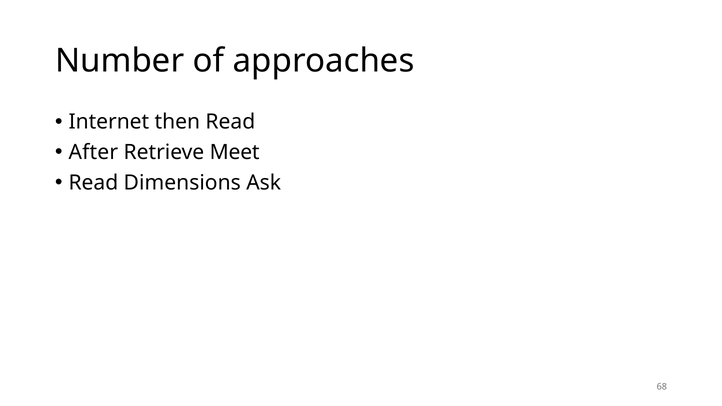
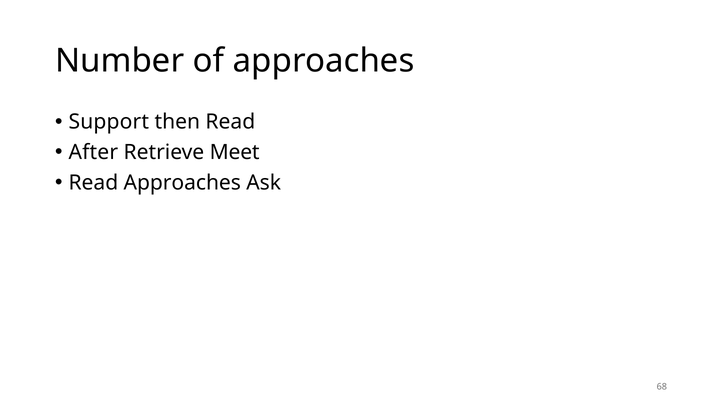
Internet: Internet -> Support
Read Dimensions: Dimensions -> Approaches
